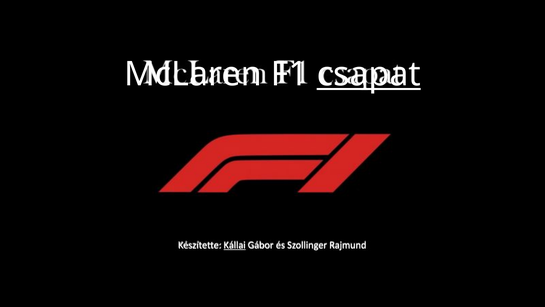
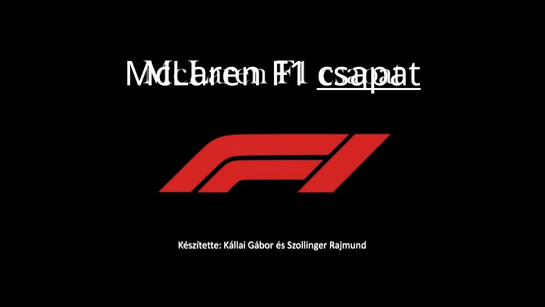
Kállai underline: present -> none
